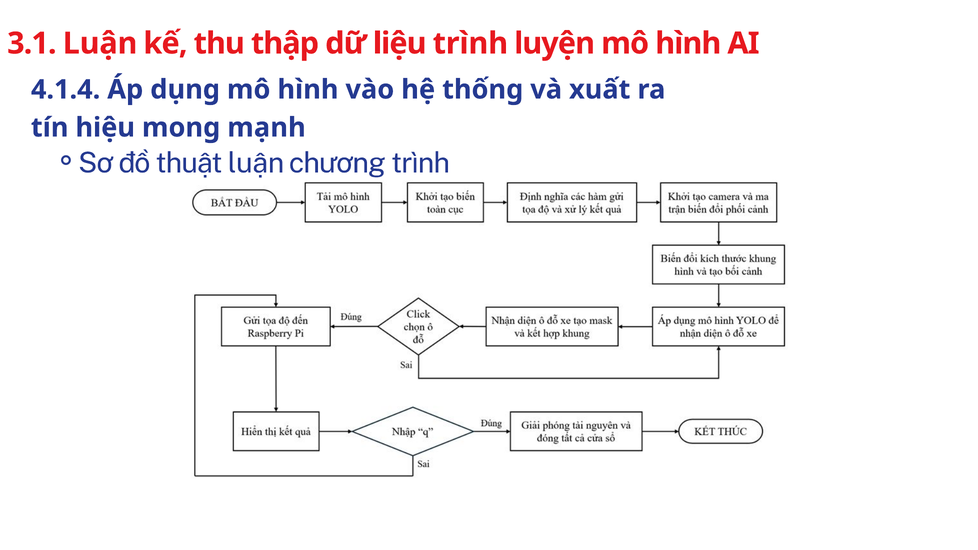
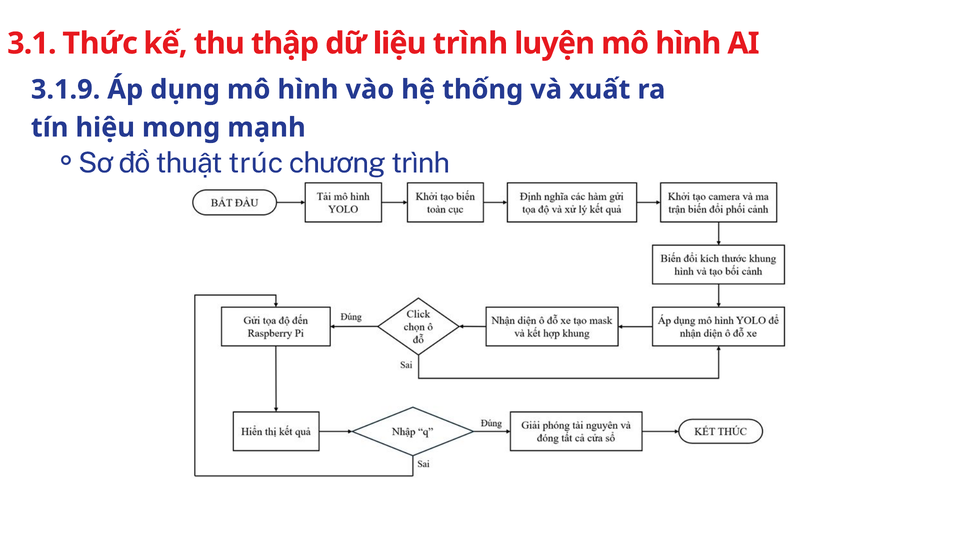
3.1 Luận: Luận -> Thức
4.1.4: 4.1.4 -> 3.1.9
thuật luận: luận -> trúc
